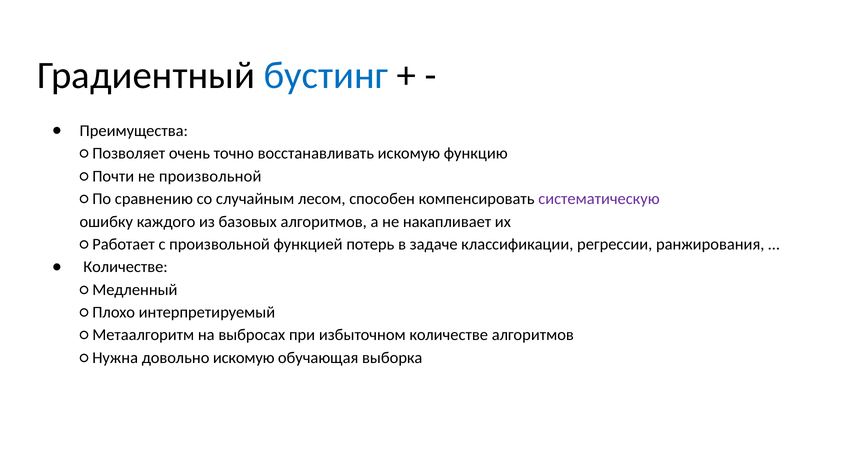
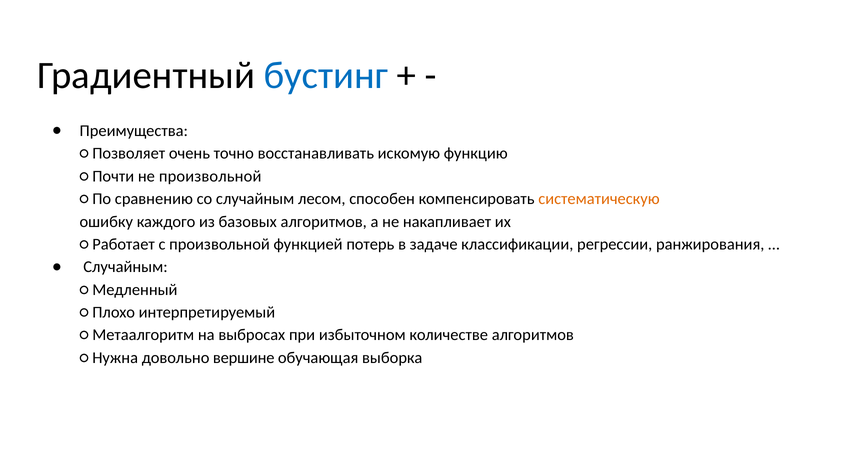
систематическую colour: purple -> orange
Количестве at (126, 267): Количестве -> Случайным
довольно искомую: искомую -> вершине
